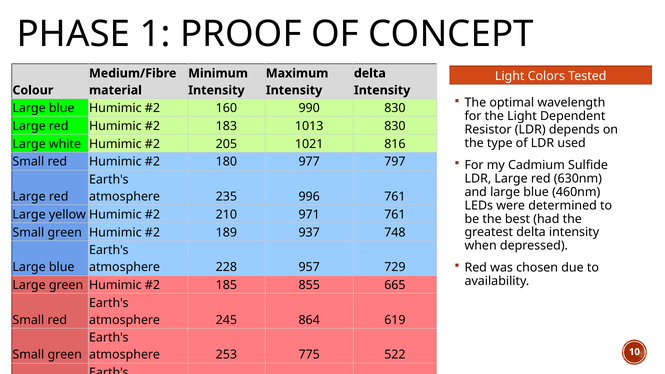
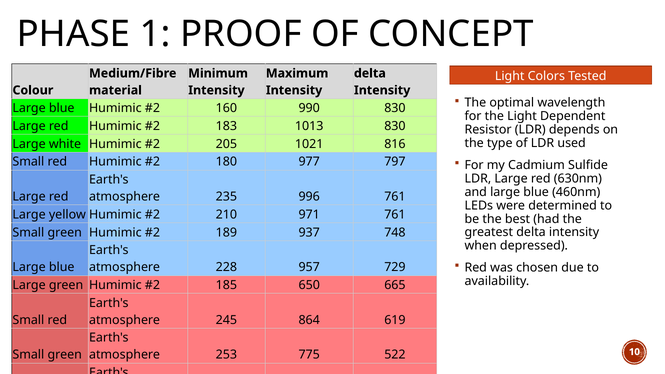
855: 855 -> 650
